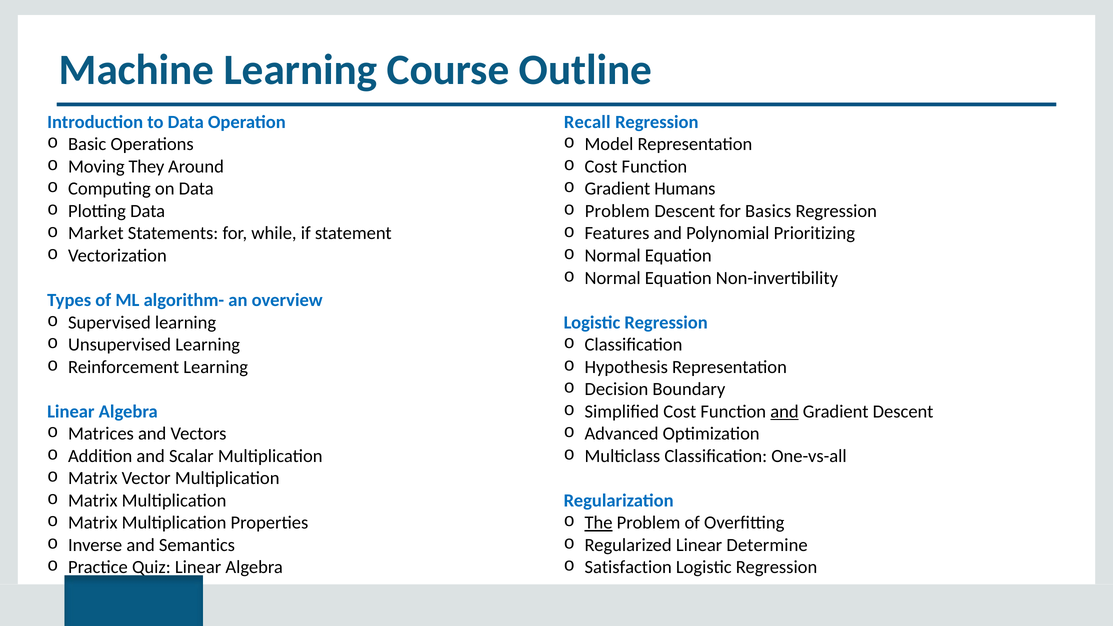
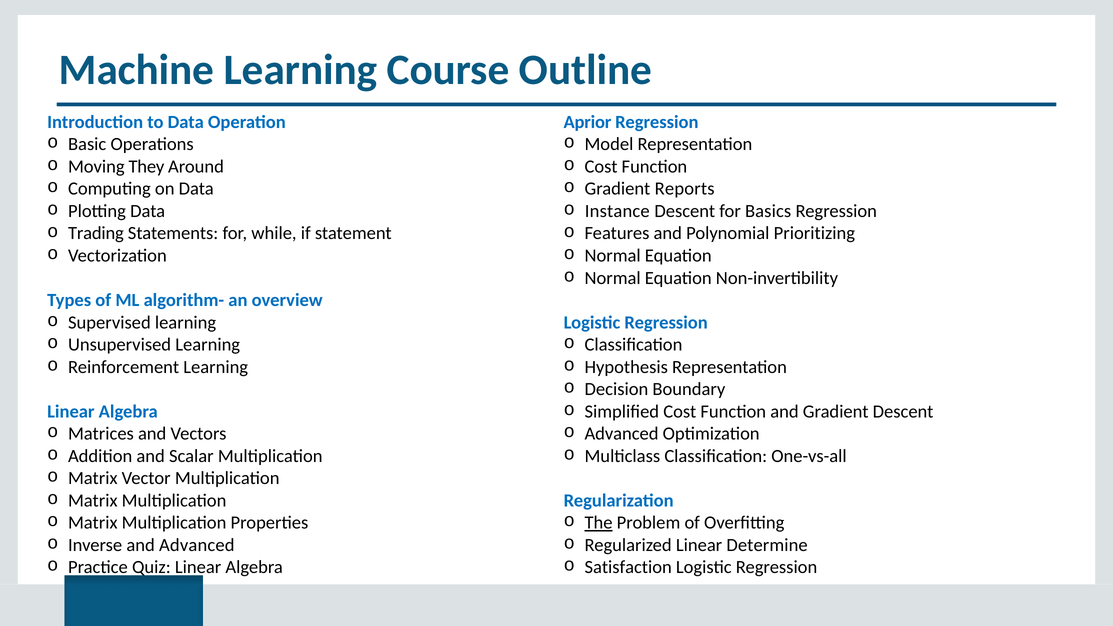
Recall: Recall -> Aprior
Humans: Humans -> Reports
Problem at (617, 211): Problem -> Instance
Market: Market -> Trading
and at (784, 411) underline: present -> none
and Semantics: Semantics -> Advanced
